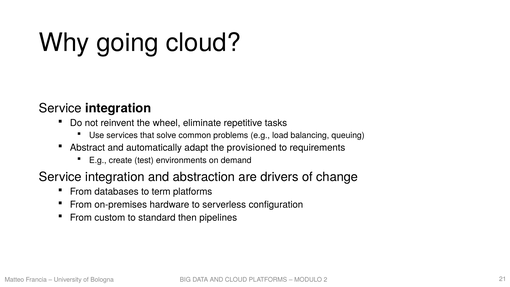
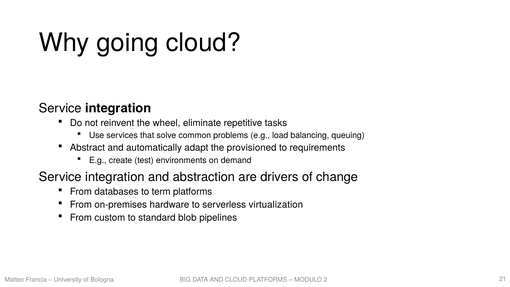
configuration: configuration -> virtualization
then: then -> blob
